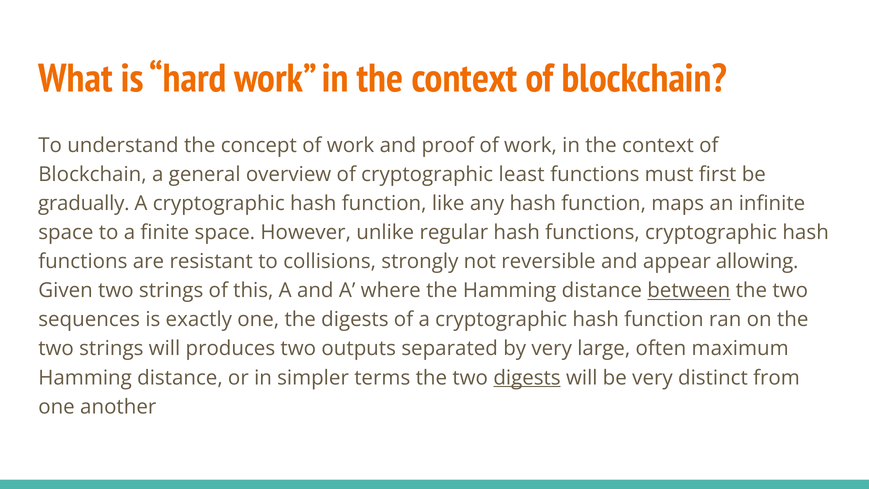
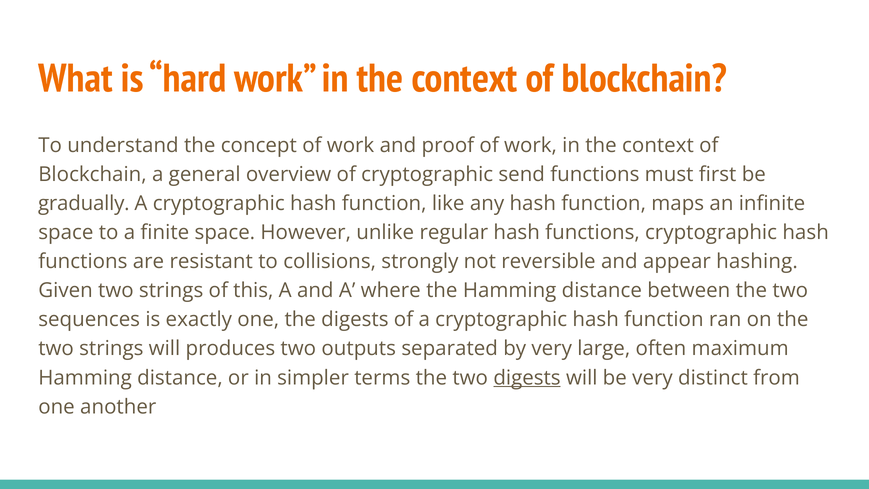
least: least -> send
allowing: allowing -> hashing
between underline: present -> none
